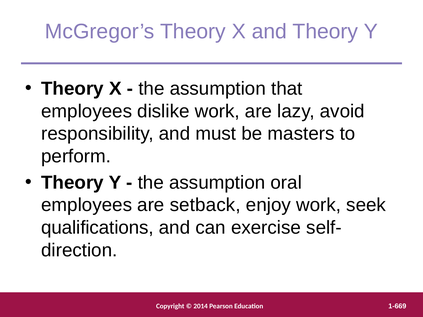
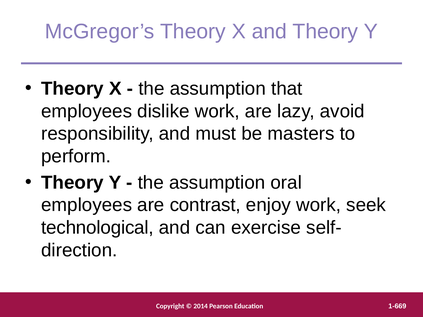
setback: setback -> contrast
qualifications: qualifications -> technological
